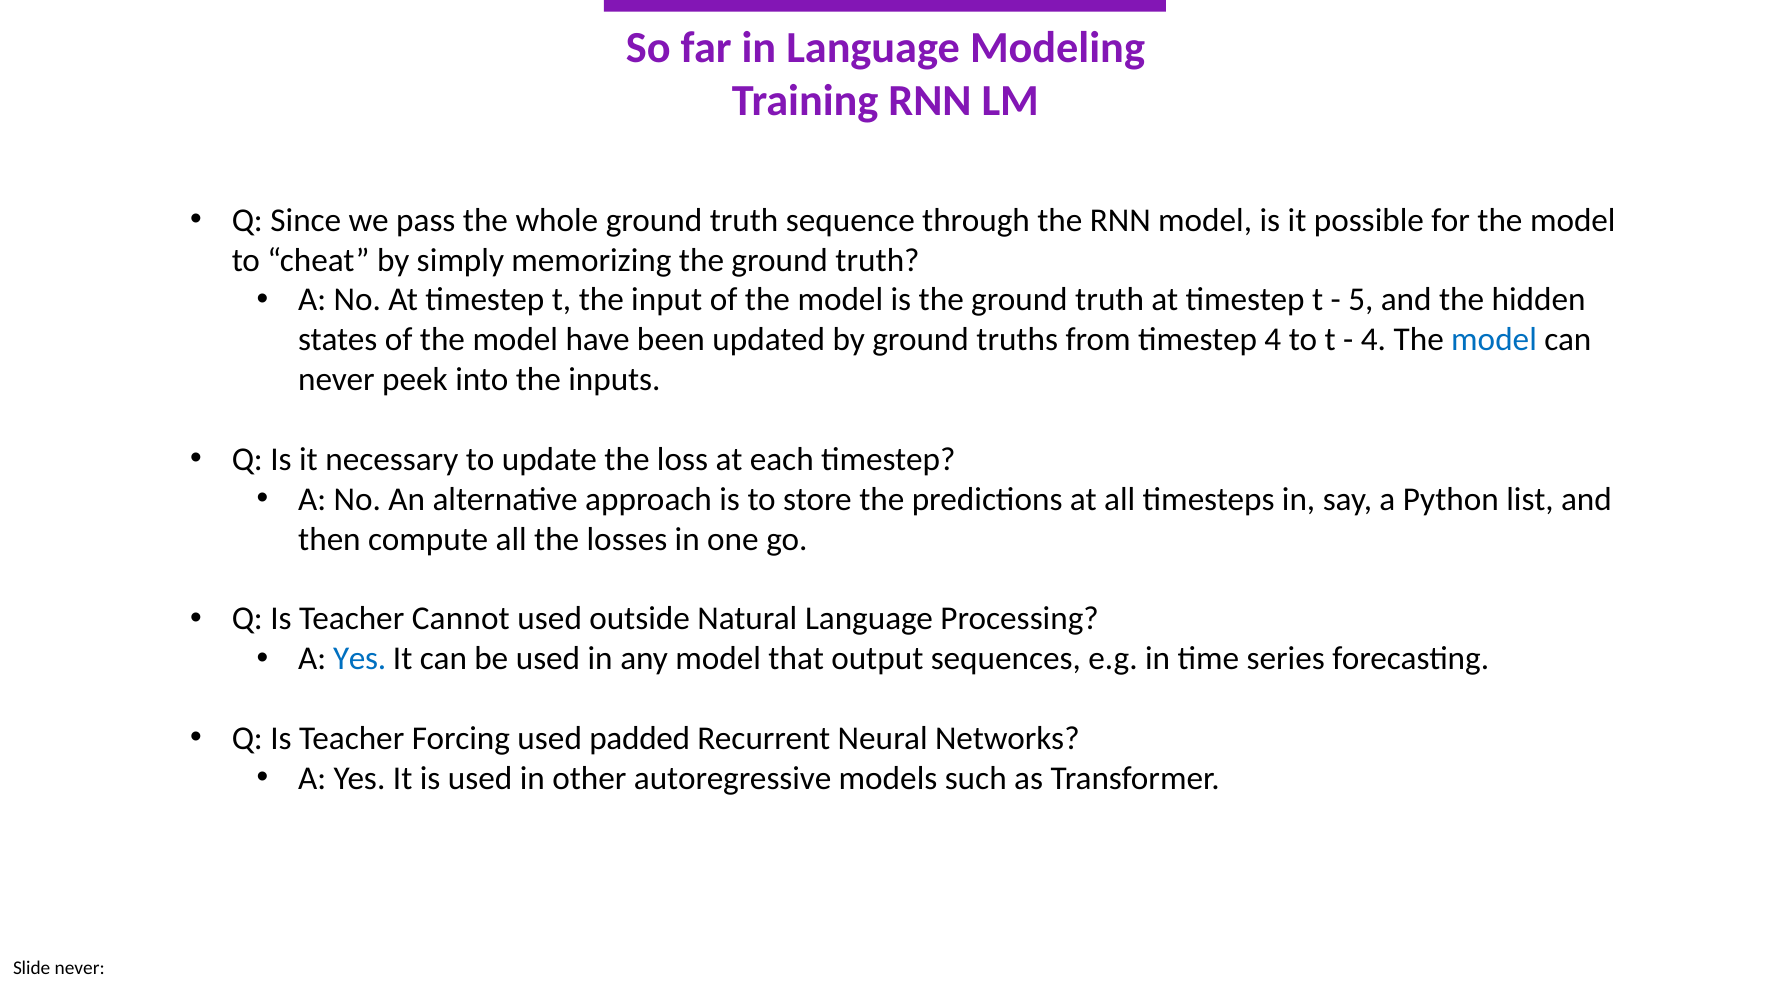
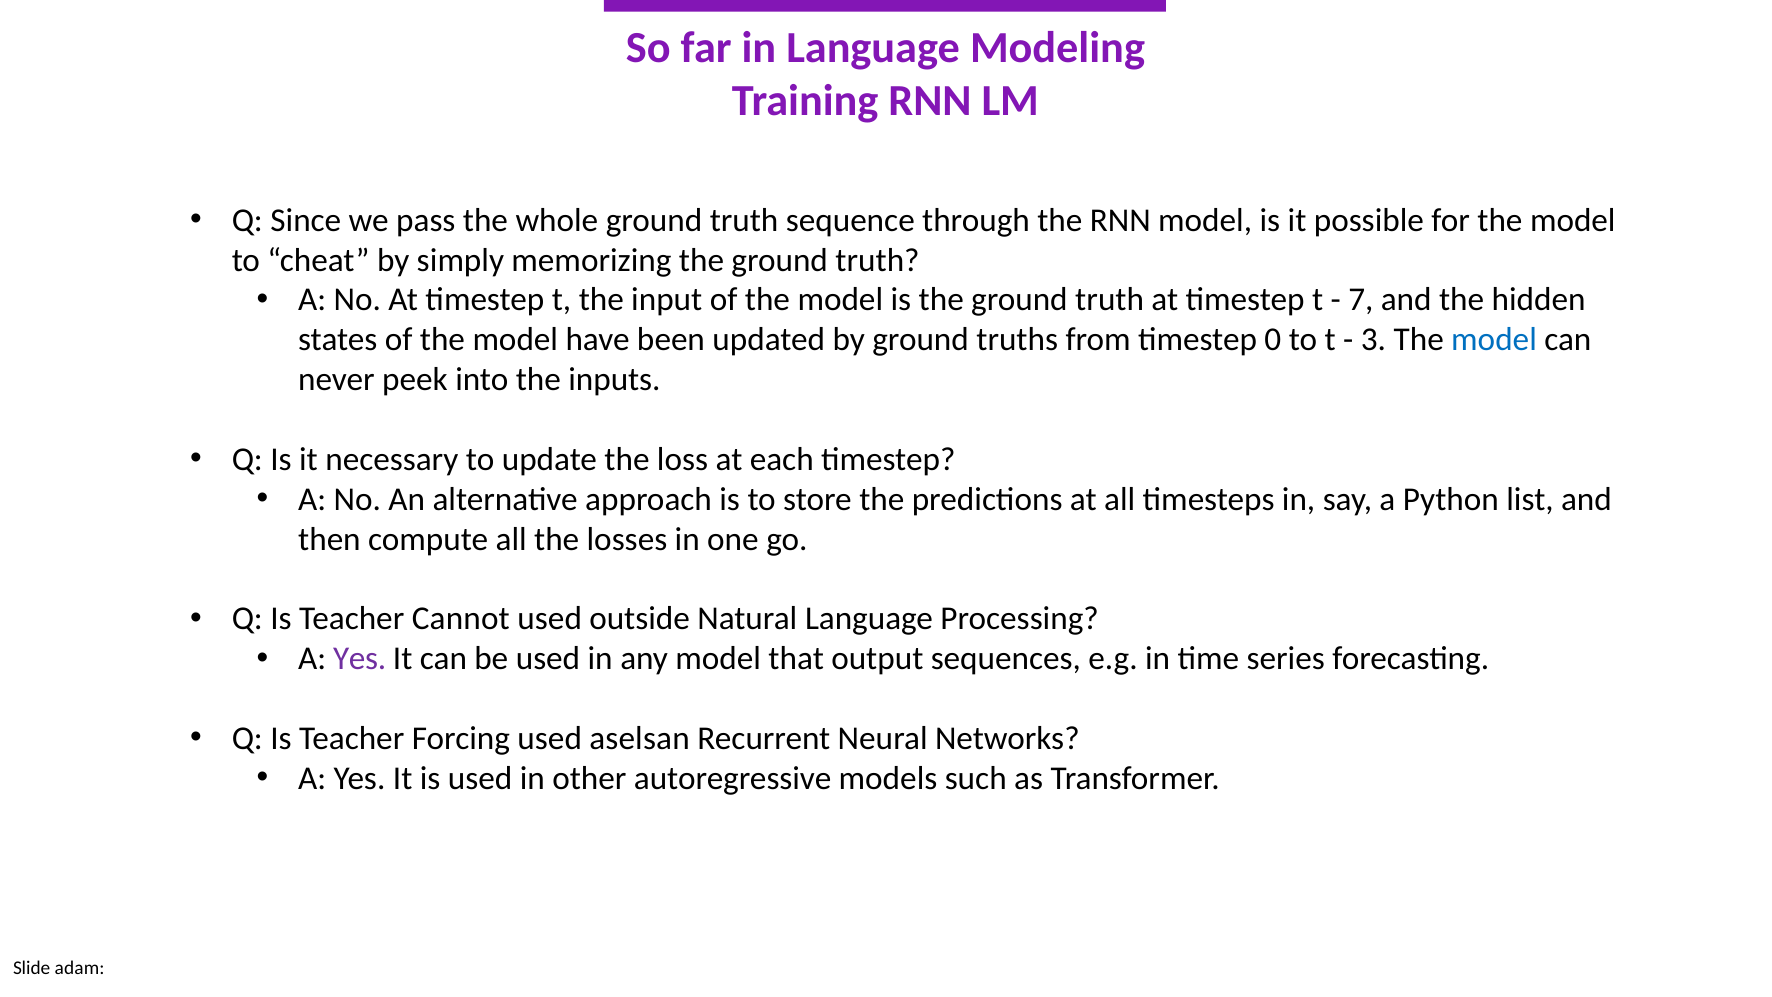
5: 5 -> 7
timestep 4: 4 -> 0
4 at (1373, 340): 4 -> 3
Yes at (360, 659) colour: blue -> purple
padded: padded -> aselsan
Slide never: never -> adam
